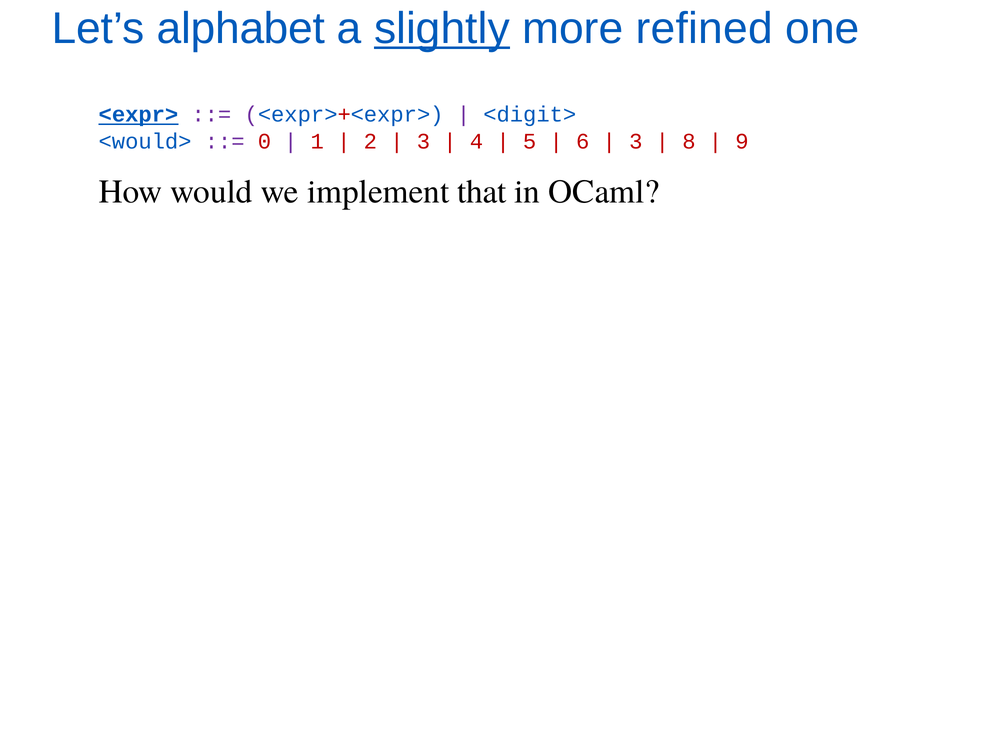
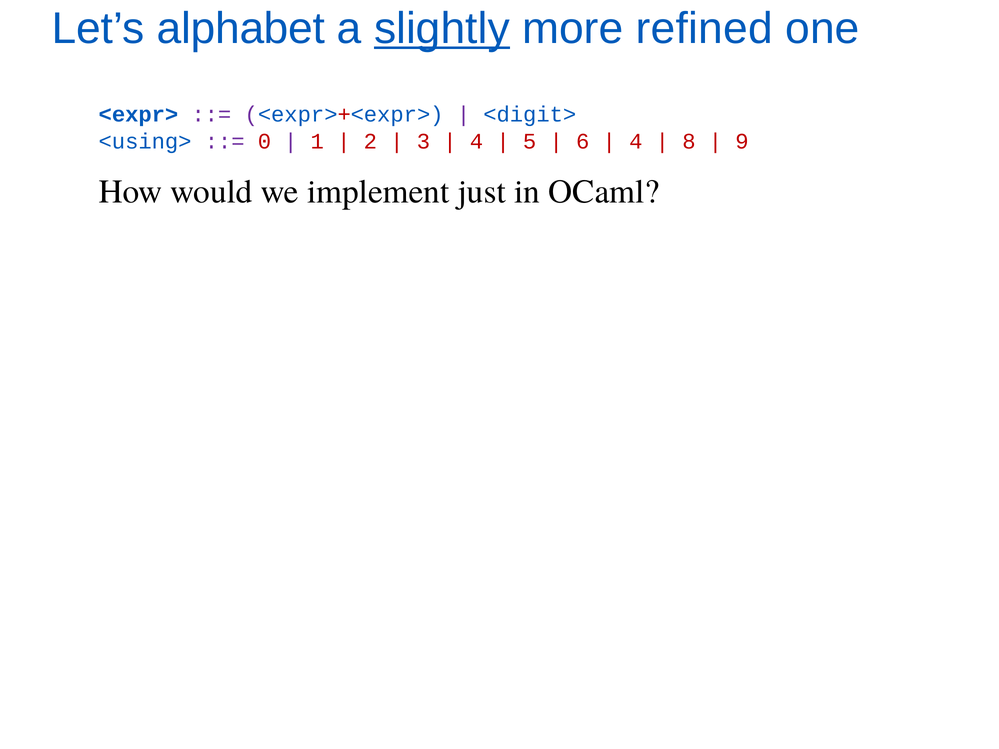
<expr> underline: present -> none
<would>: <would> -> <using>
3 at (636, 141): 3 -> 4
that: that -> just
